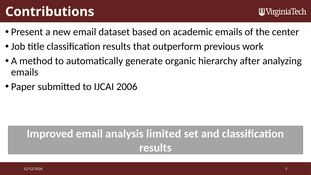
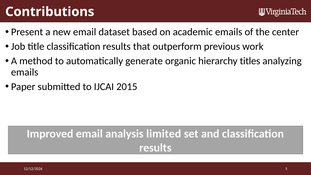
after: after -> titles
2006: 2006 -> 2015
